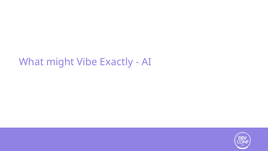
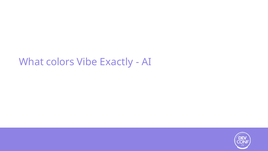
might: might -> colors
